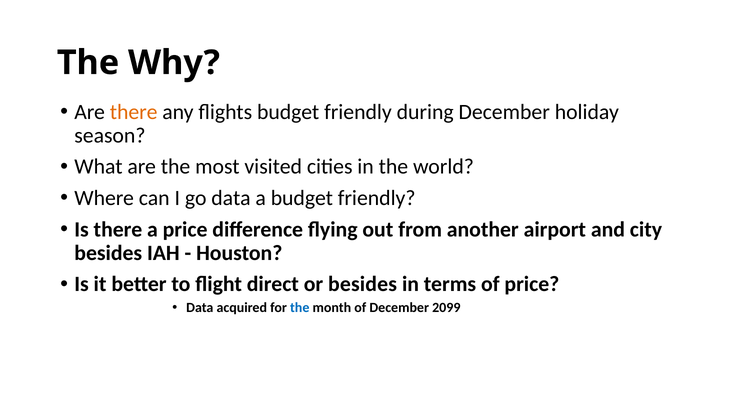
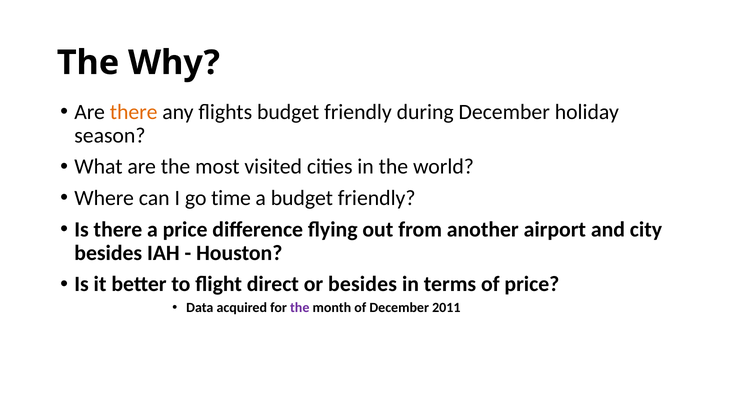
go data: data -> time
the at (300, 307) colour: blue -> purple
2099: 2099 -> 2011
